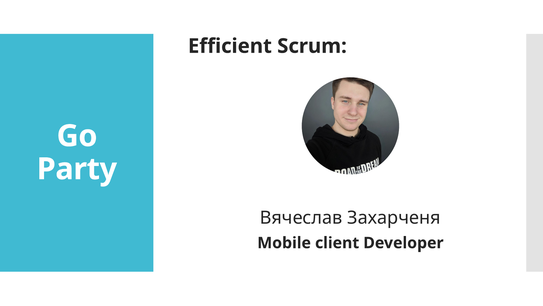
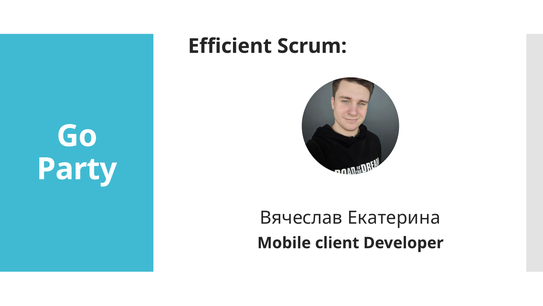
Захарченя: Захарченя -> Екатерина
